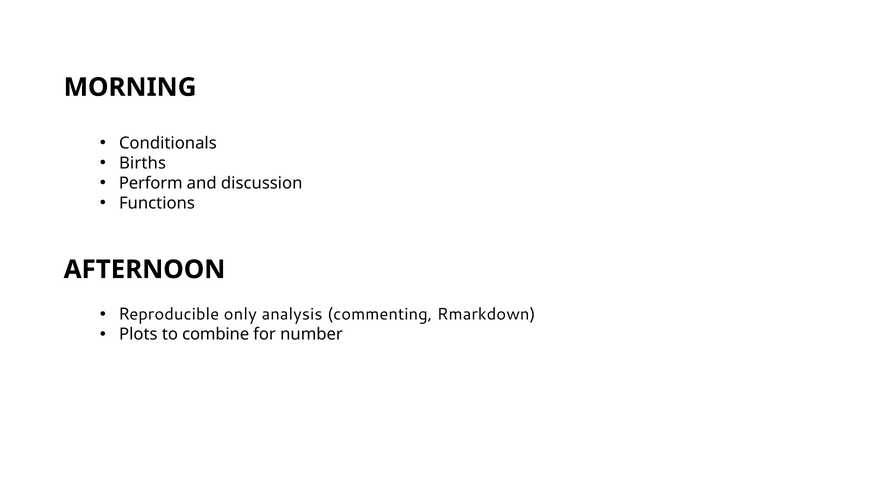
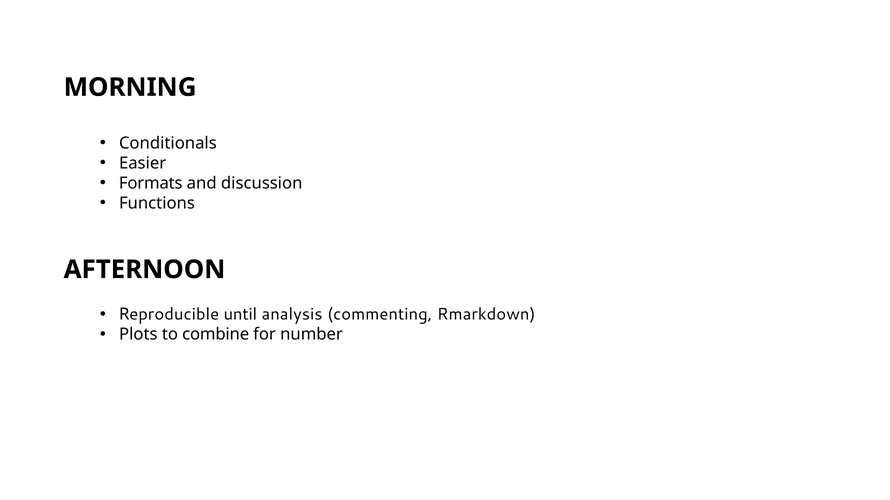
Births: Births -> Easier
Perform: Perform -> Formats
only: only -> until
